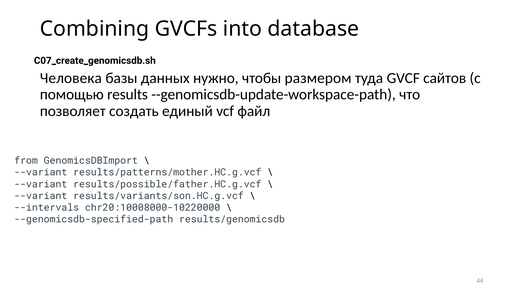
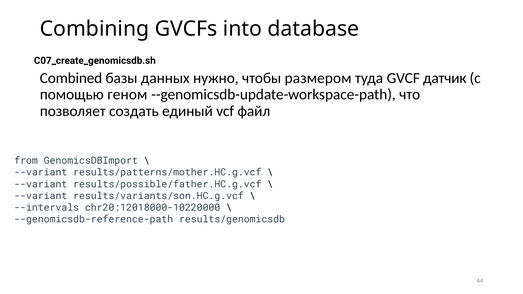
Человека: Человека -> Combined
сайтов: сайтов -> датчик
results: results -> геном
chr20:10008000-10220000: chr20:10008000-10220000 -> chr20:12018000-10220000
--genomicsdb-specified-path: --genomicsdb-specified-path -> --genomicsdb-reference-path
